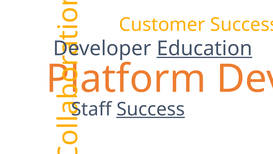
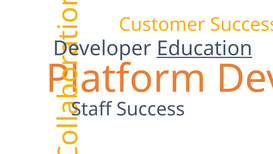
Success at (151, 109) underline: present -> none
